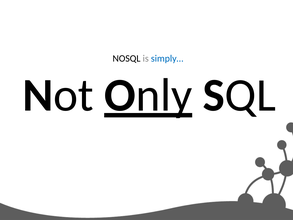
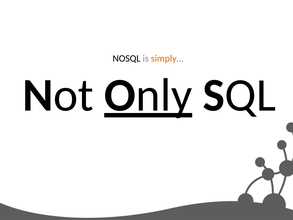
simply… colour: blue -> orange
